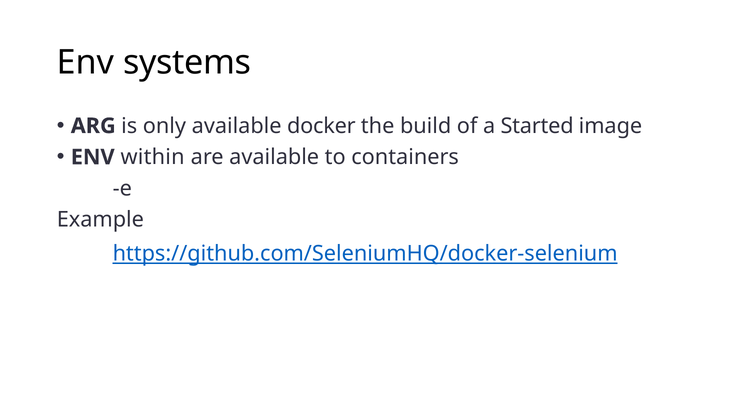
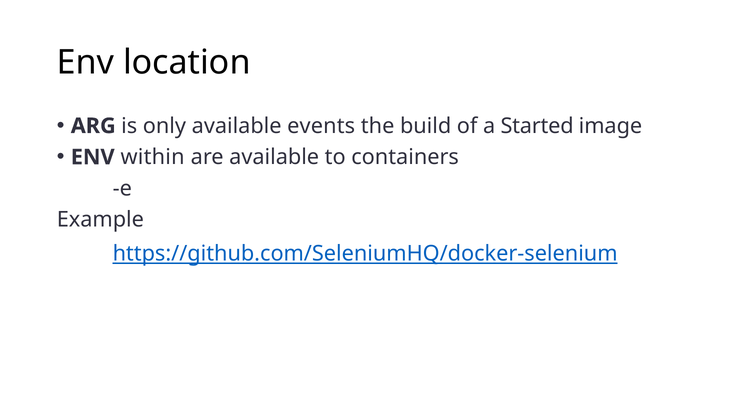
systems: systems -> location
docker: docker -> events
